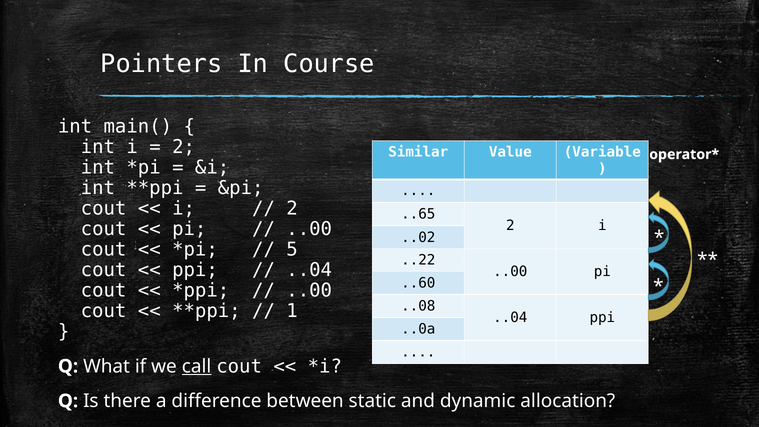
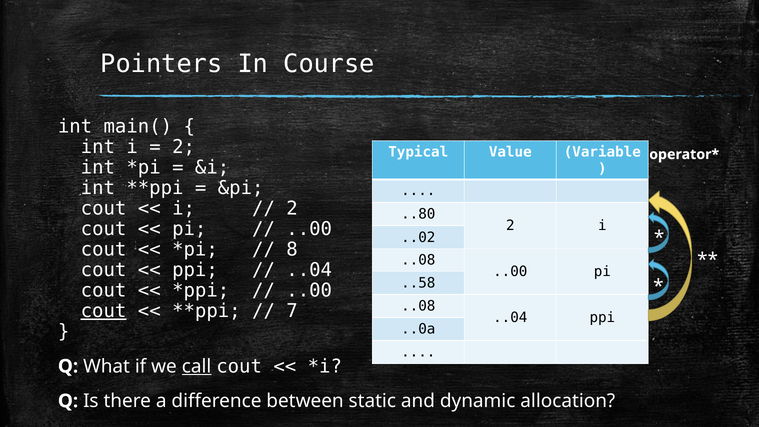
Similar: Similar -> Typical
..65: ..65 -> ..80
5: 5 -> 8
..22 at (418, 260): ..22 -> ..08
..60: ..60 -> ..58
cout at (104, 311) underline: none -> present
1: 1 -> 7
